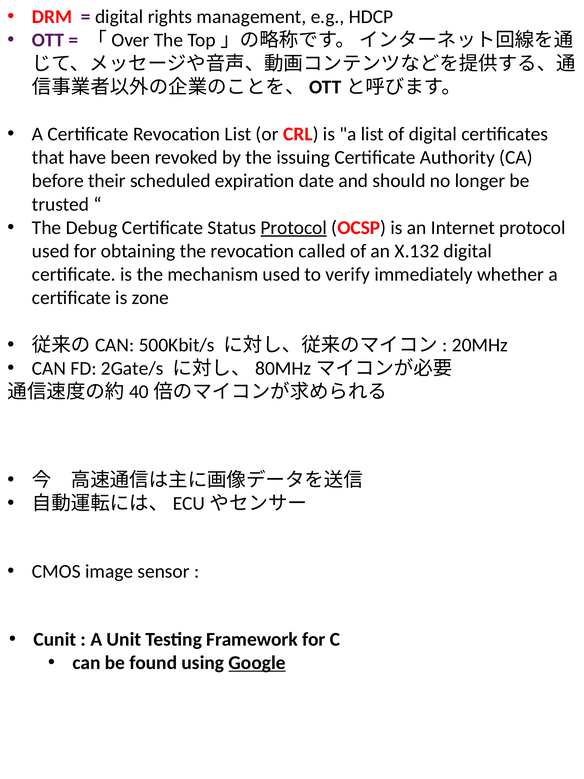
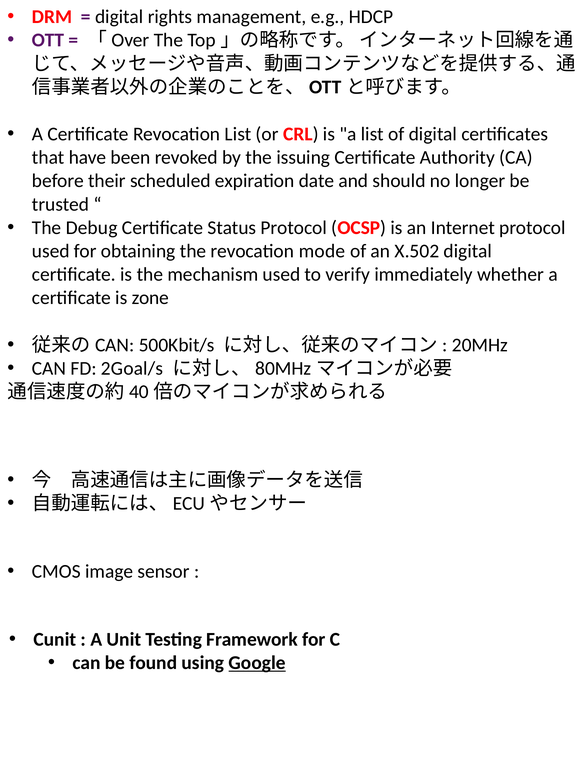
Protocol at (294, 228) underline: present -> none
called: called -> mode
X.132: X.132 -> X.502
2Gate/s: 2Gate/s -> 2Goal/s
